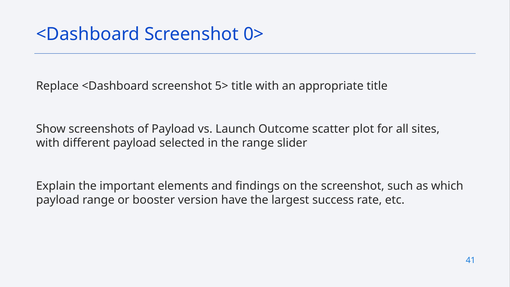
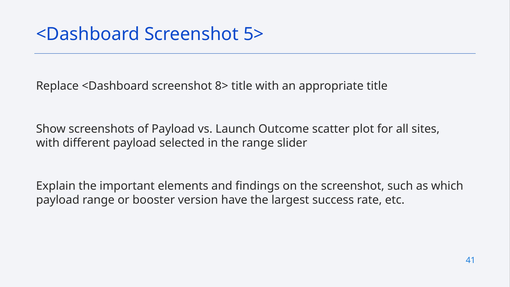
0>: 0> -> 5>
5>: 5> -> 8>
